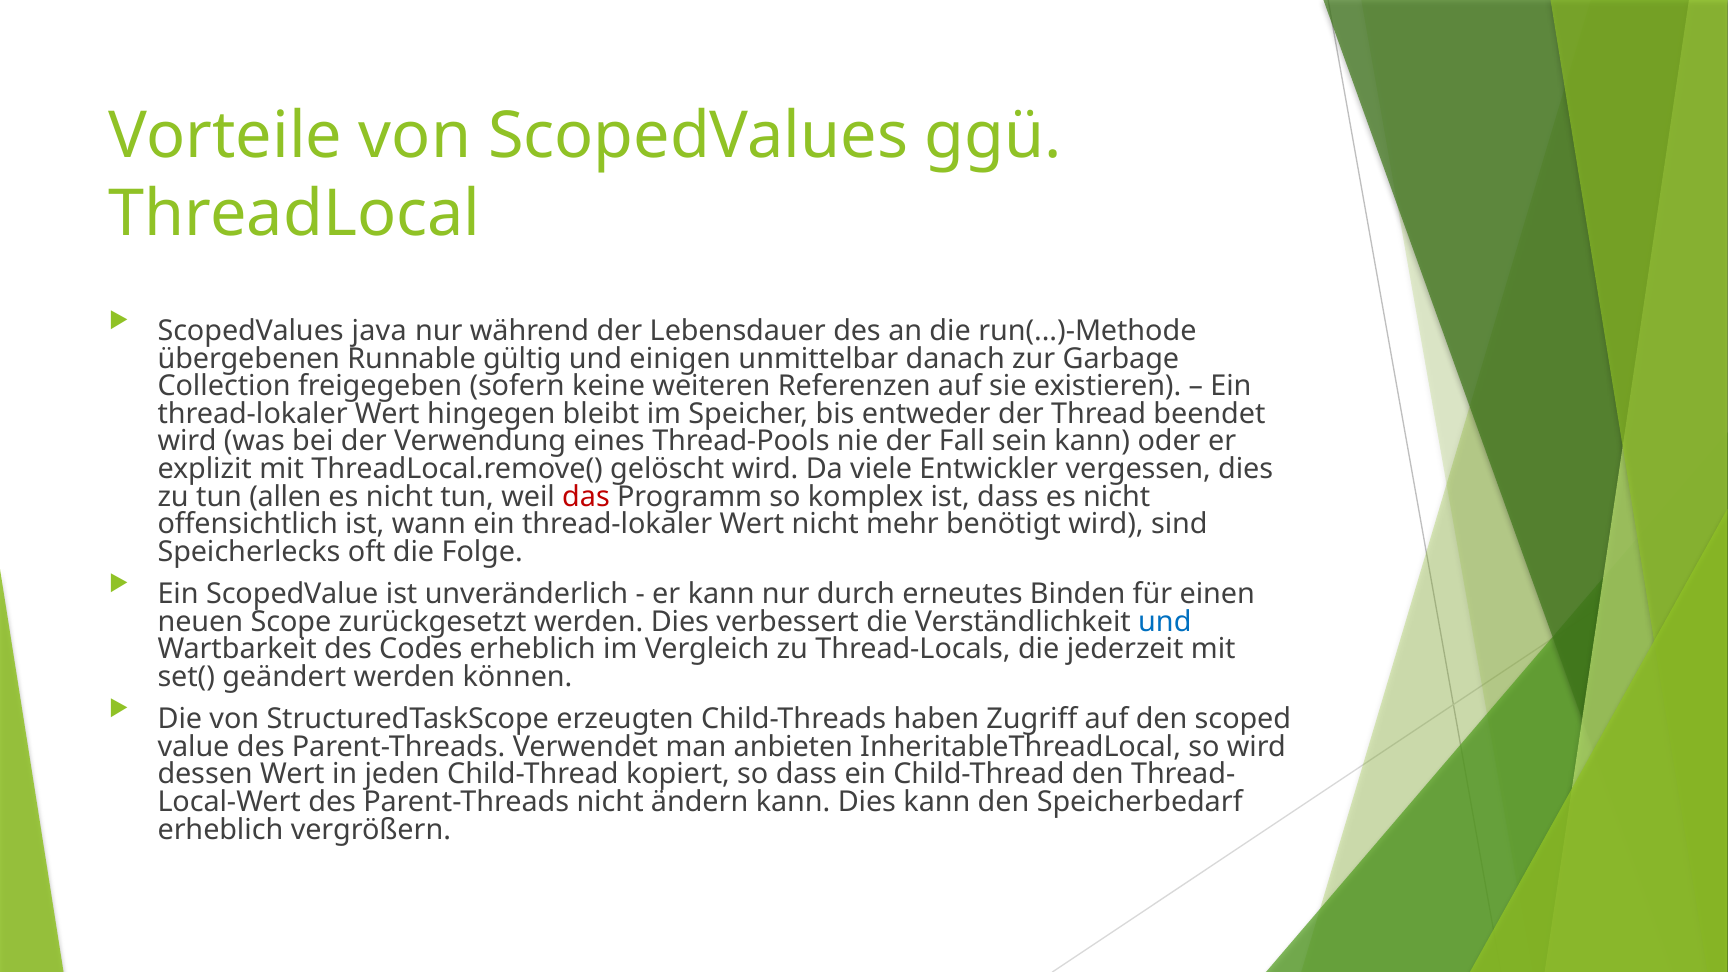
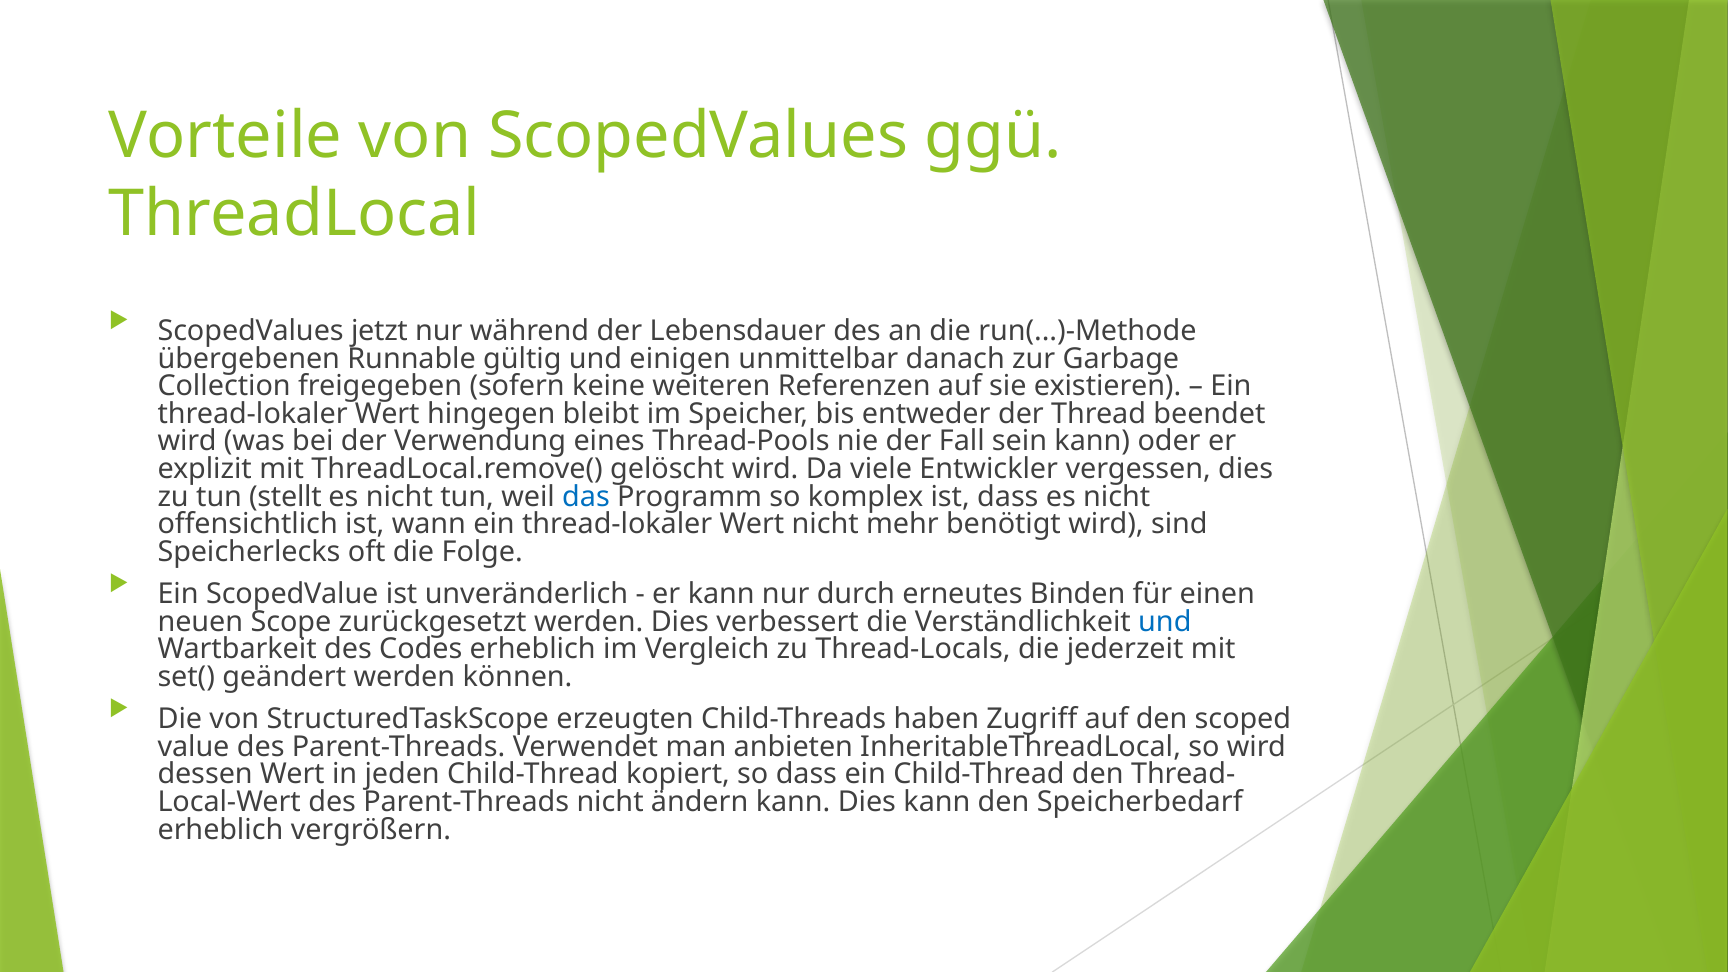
java: java -> jetzt
allen: allen -> stellt
das colour: red -> blue
